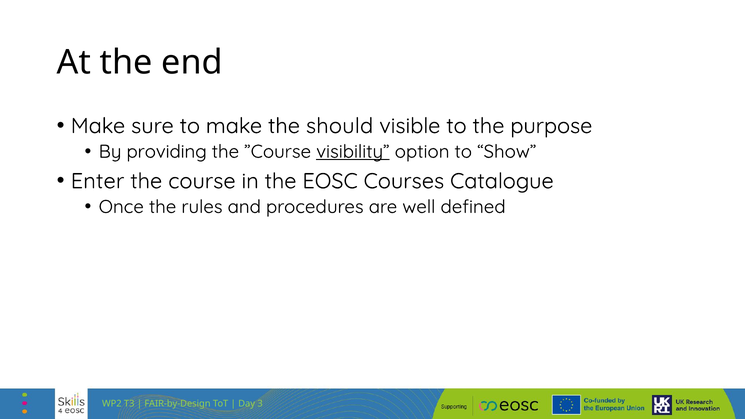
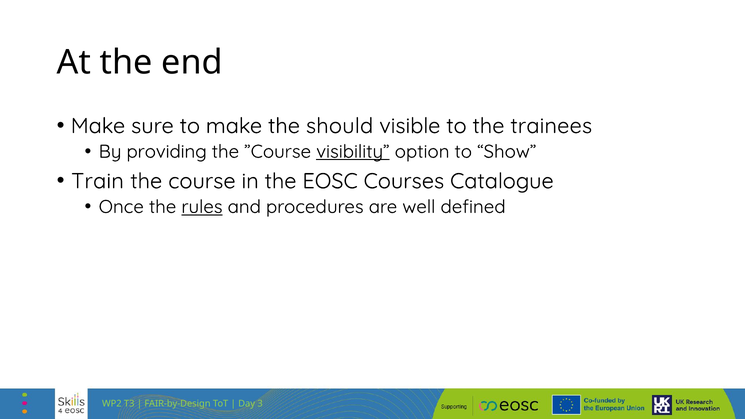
purpose: purpose -> trainees
Enter: Enter -> Train
rules underline: none -> present
